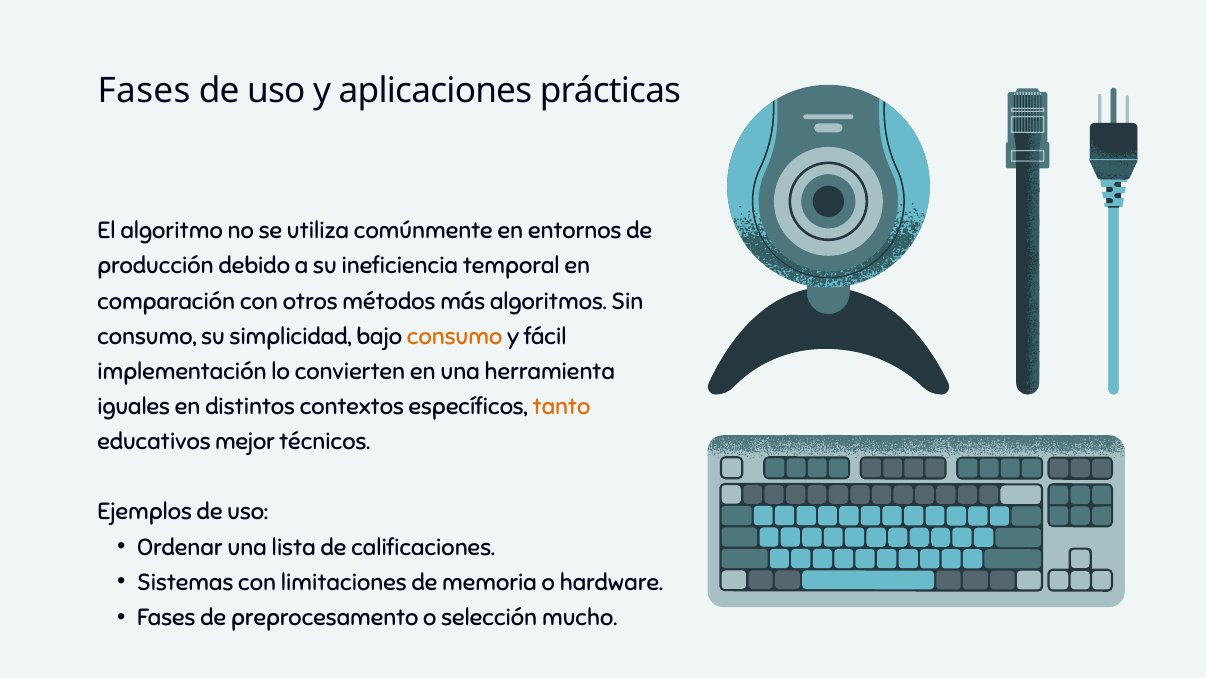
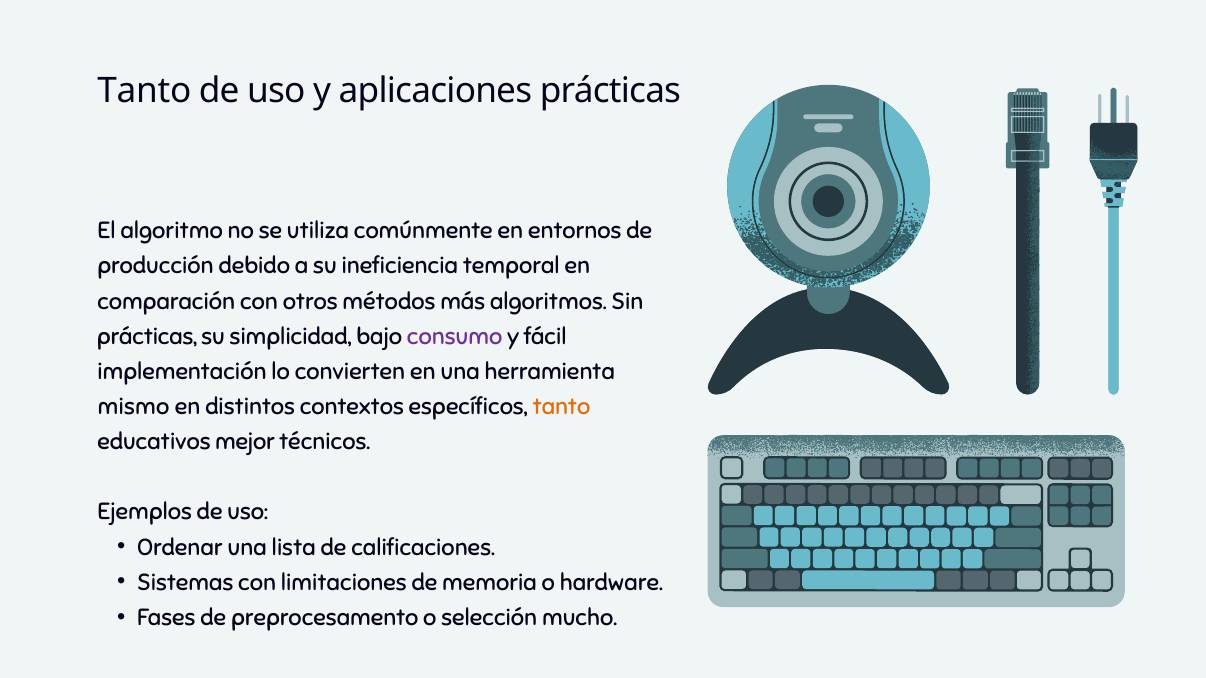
Fases at (144, 91): Fases -> Tanto
consumo at (147, 337): consumo -> prácticas
consumo at (455, 337) colour: orange -> purple
iguales: iguales -> mismo
